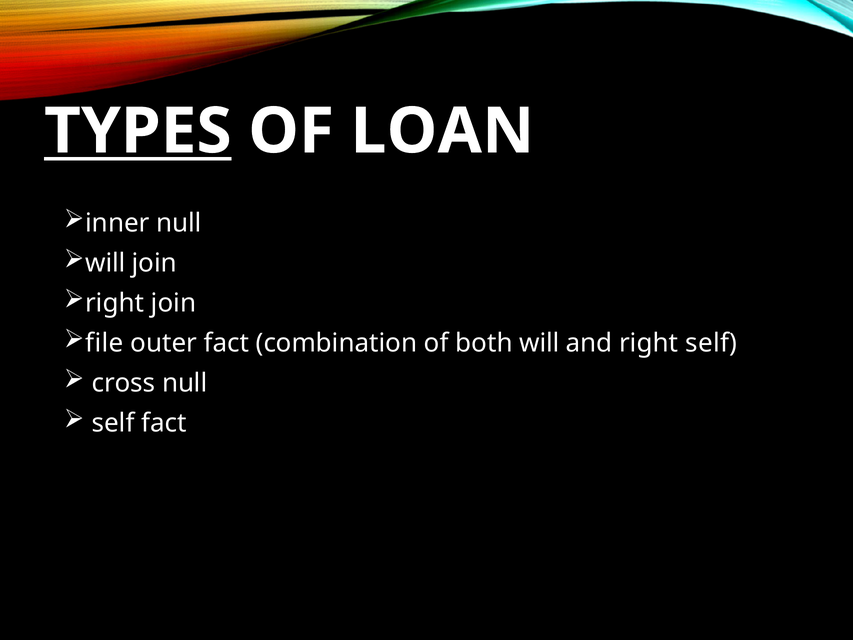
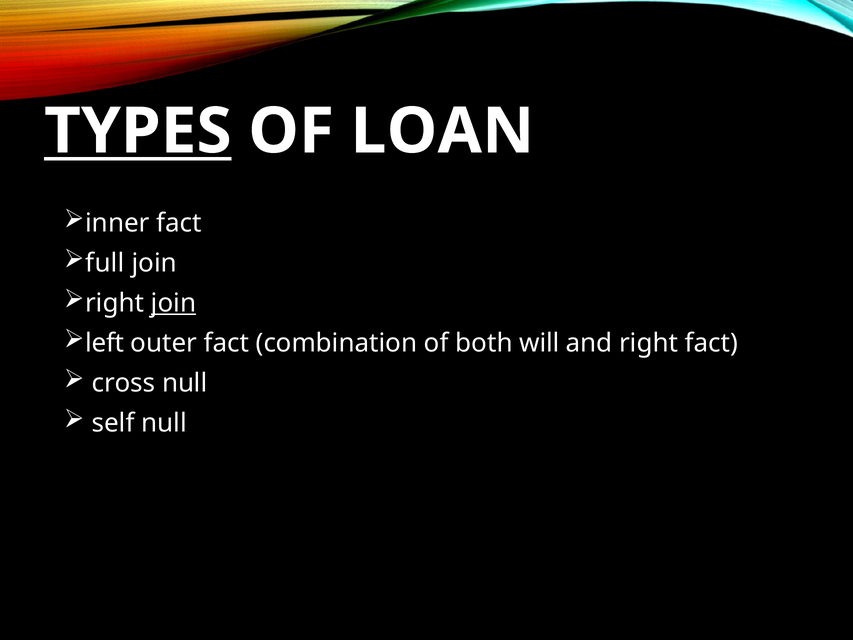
inner null: null -> fact
will at (105, 263): will -> full
join at (174, 303) underline: none -> present
file: file -> left
right self: self -> fact
self fact: fact -> null
